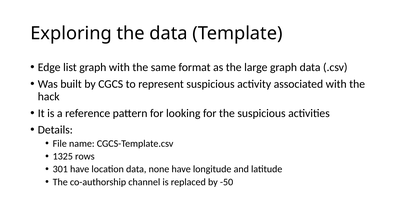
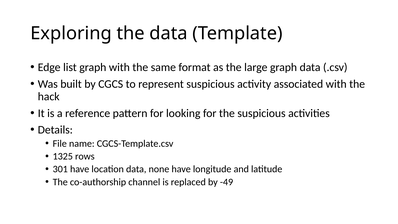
-50: -50 -> -49
